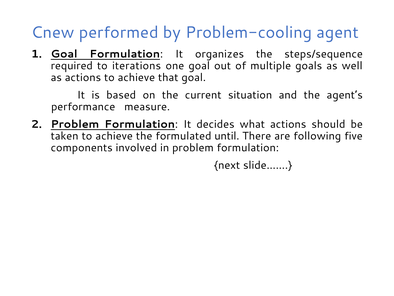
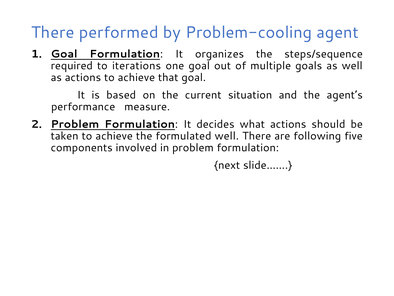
Cnew at (53, 32): Cnew -> There
formulated until: until -> well
